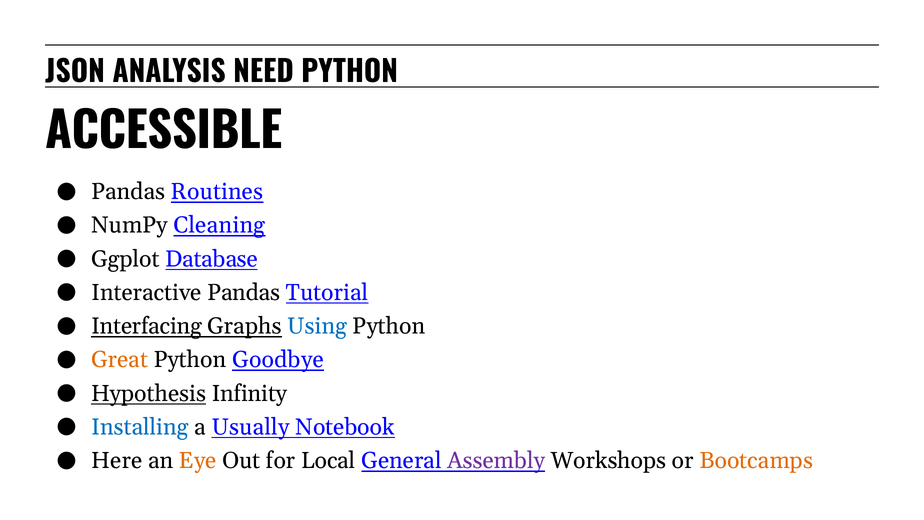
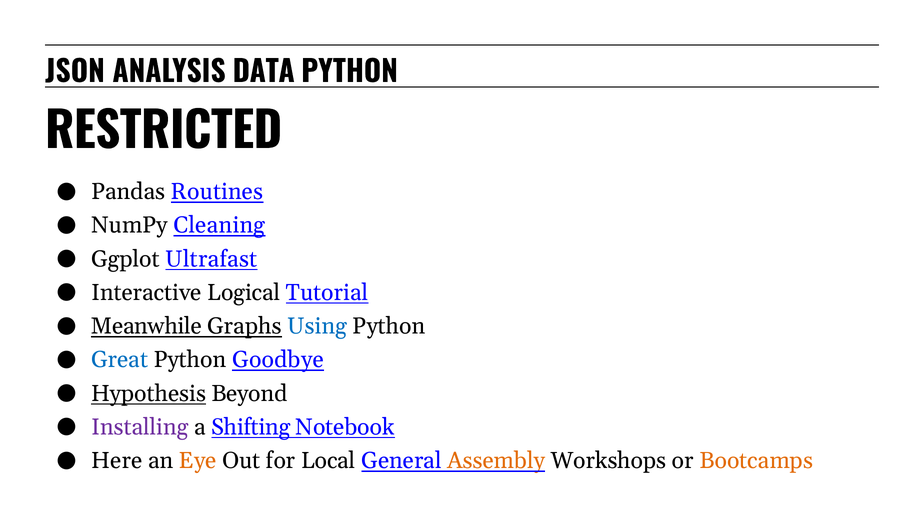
NEED: NEED -> DATA
ACCESSIBLE: ACCESSIBLE -> RESTRICTED
Database: Database -> Ultrafast
Interactive Pandas: Pandas -> Logical
Interfacing: Interfacing -> Meanwhile
Great colour: orange -> blue
Infinity: Infinity -> Beyond
Installing colour: blue -> purple
Usually: Usually -> Shifting
Assembly colour: purple -> orange
